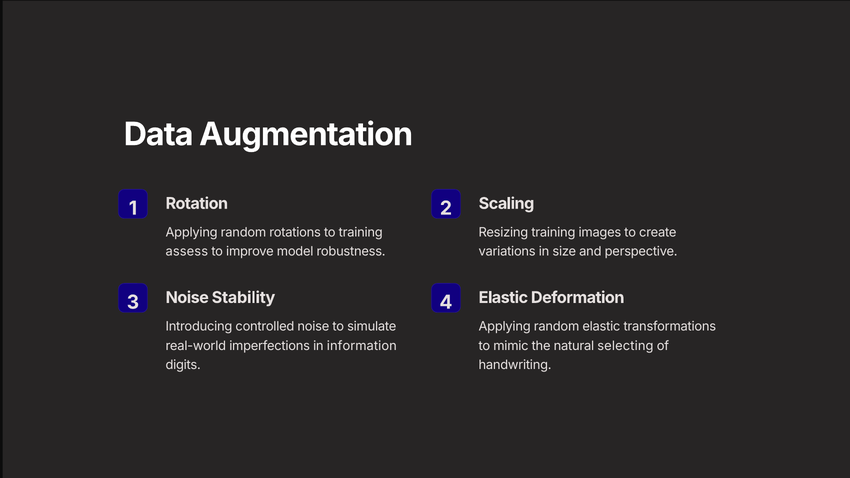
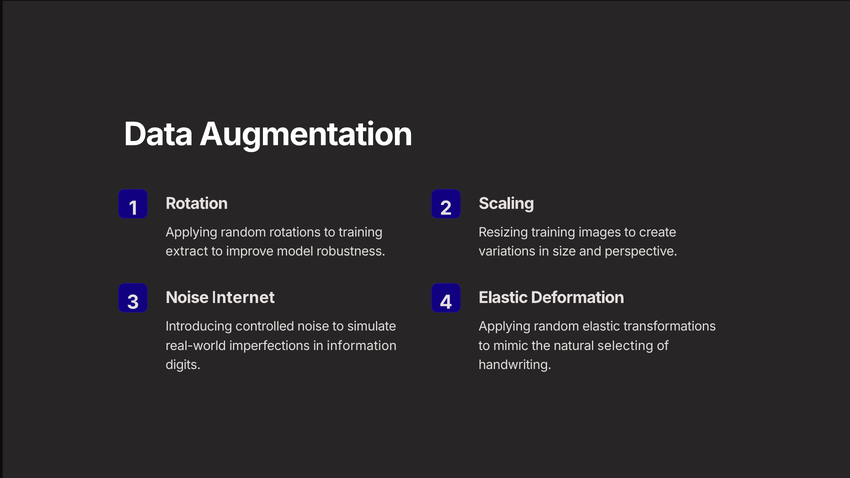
assess: assess -> extract
Stability: Stability -> Internet
